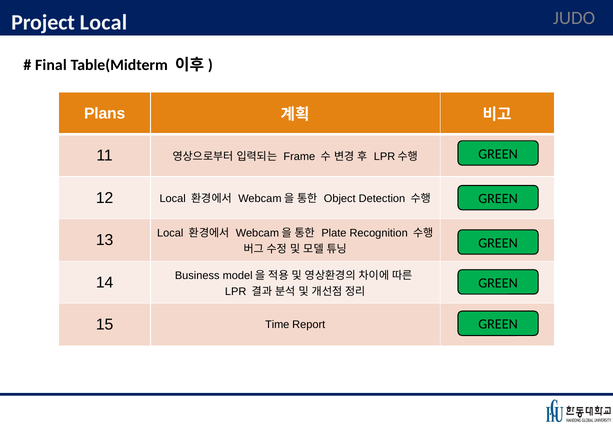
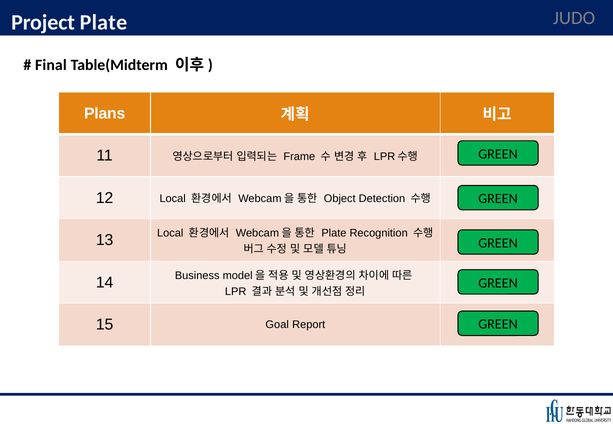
Project Local: Local -> Plate
Time: Time -> Goal
